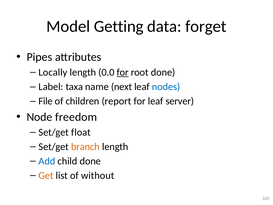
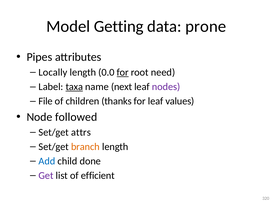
forget: forget -> prone
root done: done -> need
taxa underline: none -> present
nodes colour: blue -> purple
report: report -> thanks
server: server -> values
freedom: freedom -> followed
float: float -> attrs
Get colour: orange -> purple
without: without -> efficient
